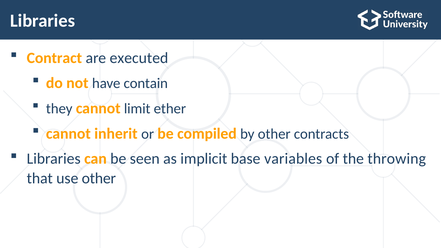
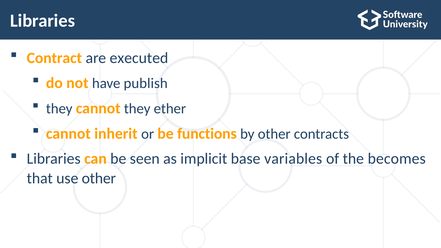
contain: contain -> publish
cannot limit: limit -> they
compiled: compiled -> functions
throwing: throwing -> becomes
